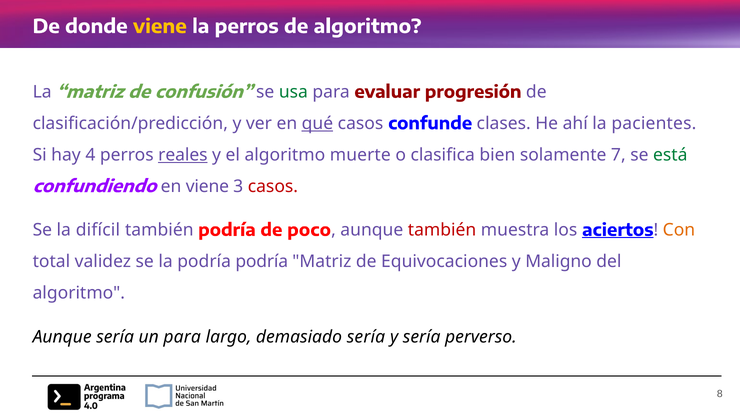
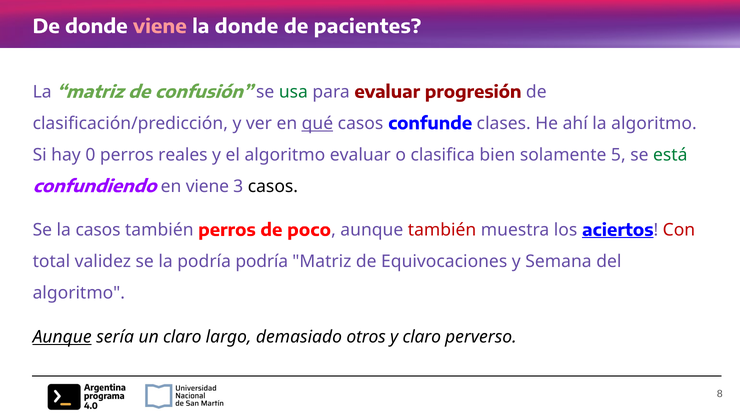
viene at (160, 27) colour: yellow -> pink
la perros: perros -> donde
de algoritmo: algoritmo -> pacientes
la pacientes: pacientes -> algoritmo
4: 4 -> 0
reales underline: present -> none
algoritmo muerte: muerte -> evaluar
7: 7 -> 5
casos at (273, 187) colour: red -> black
la difícil: difícil -> casos
también podría: podría -> perros
Con colour: orange -> red
Maligno: Maligno -> Semana
Aunque at (62, 337) underline: none -> present
un para: para -> claro
demasiado sería: sería -> otros
y sería: sería -> claro
